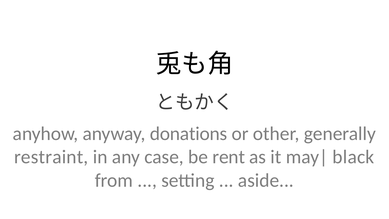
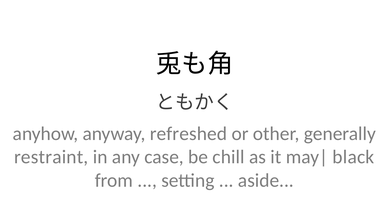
donations: donations -> refreshed
rent: rent -> chill
